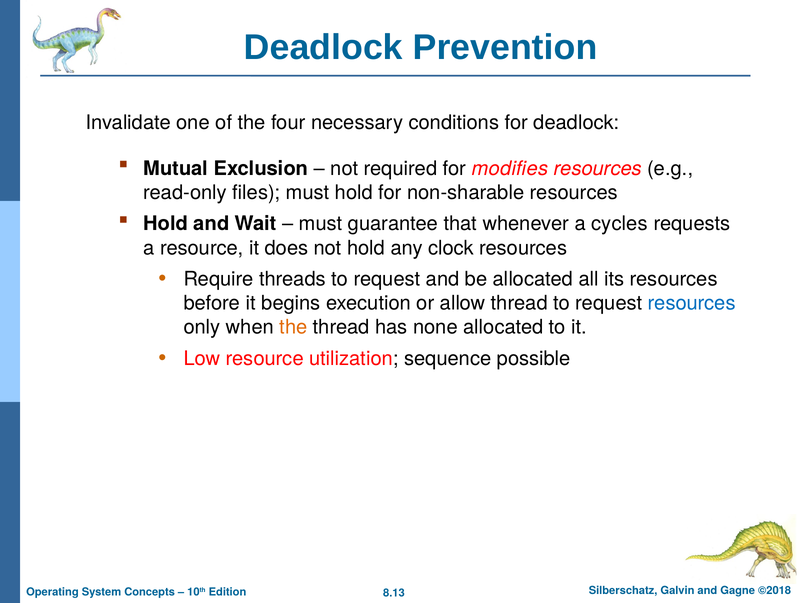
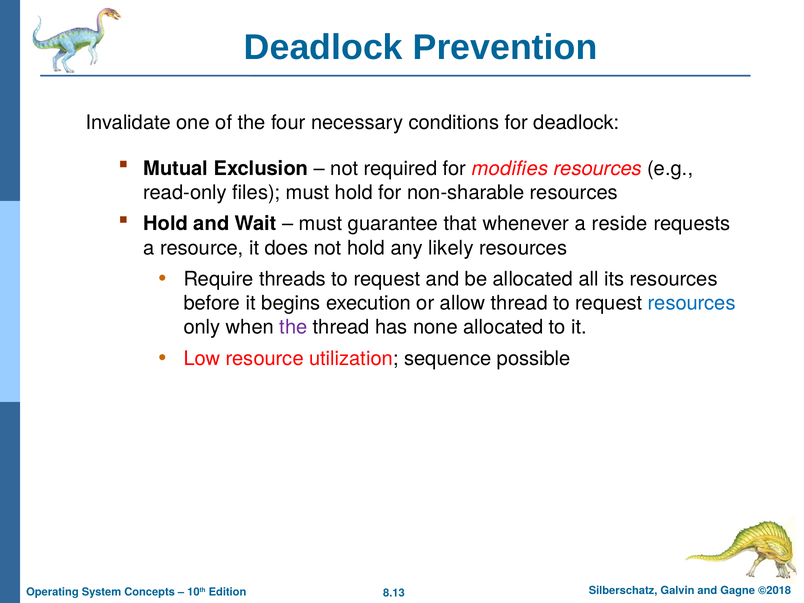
cycles: cycles -> reside
clock: clock -> likely
the at (293, 327) colour: orange -> purple
